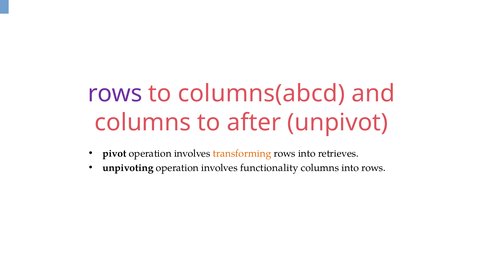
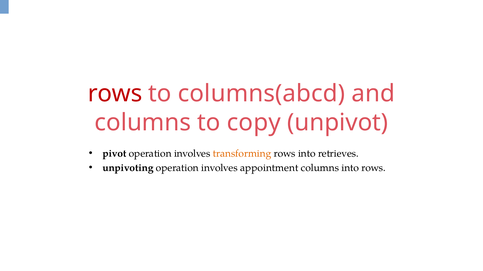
rows at (115, 94) colour: purple -> red
after: after -> copy
functionality: functionality -> appointment
